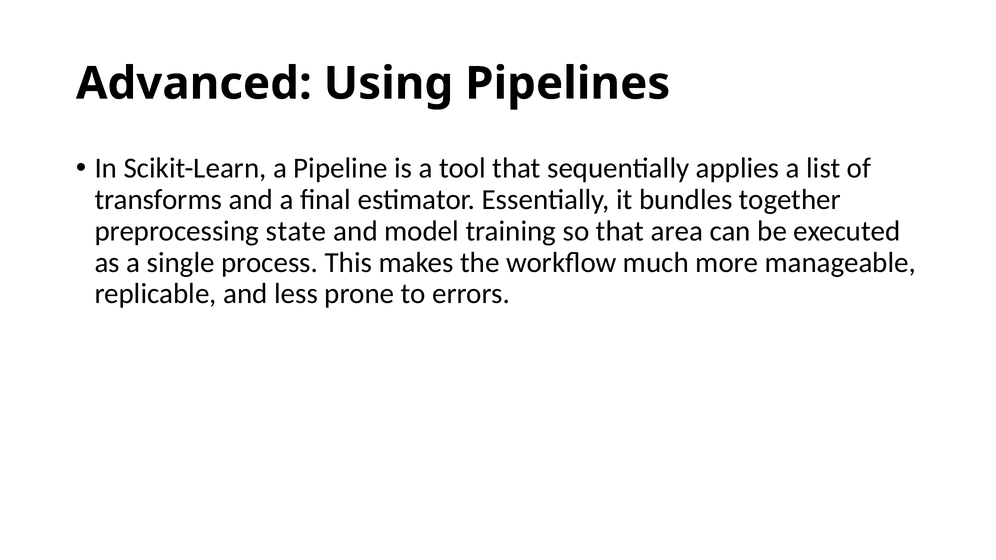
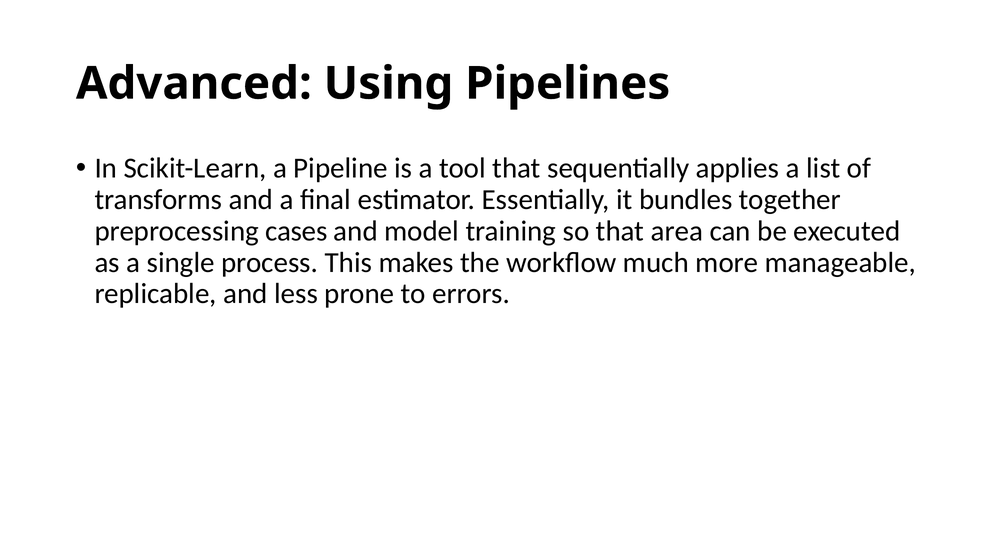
state: state -> cases
